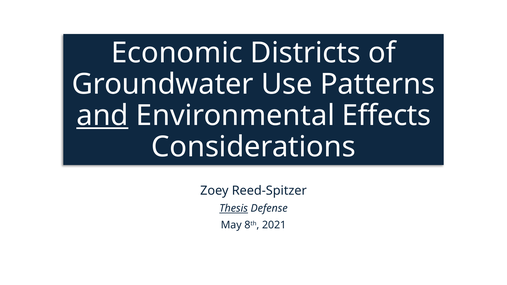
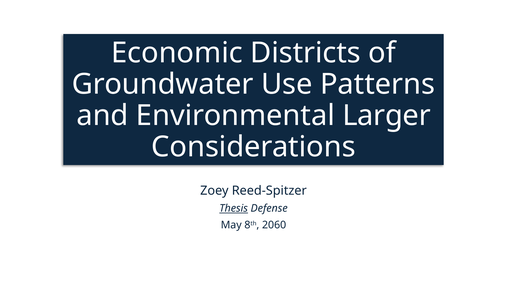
and underline: present -> none
Effects: Effects -> Larger
2021: 2021 -> 2060
